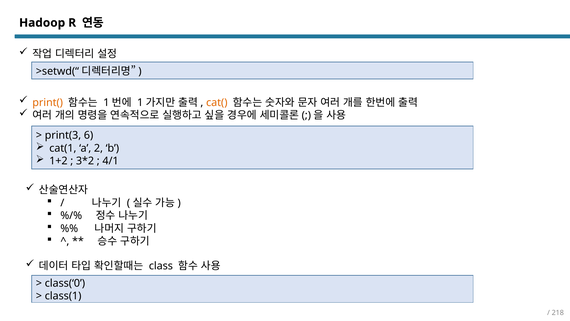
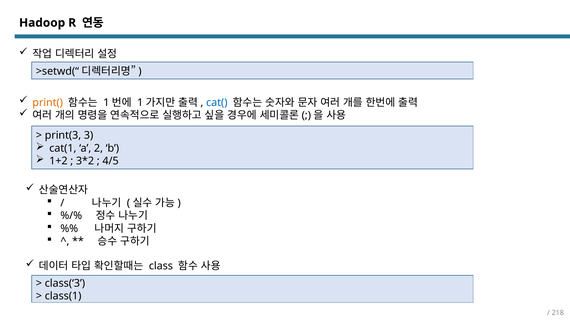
cat( colour: orange -> blue
6: 6 -> 3
4/1: 4/1 -> 4/5
class(‘0: class(‘0 -> class(‘3
